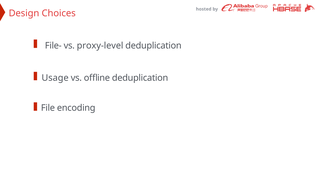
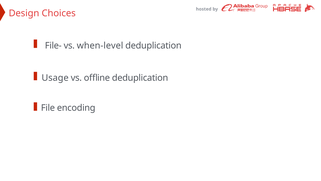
proxy-level: proxy-level -> when-level
